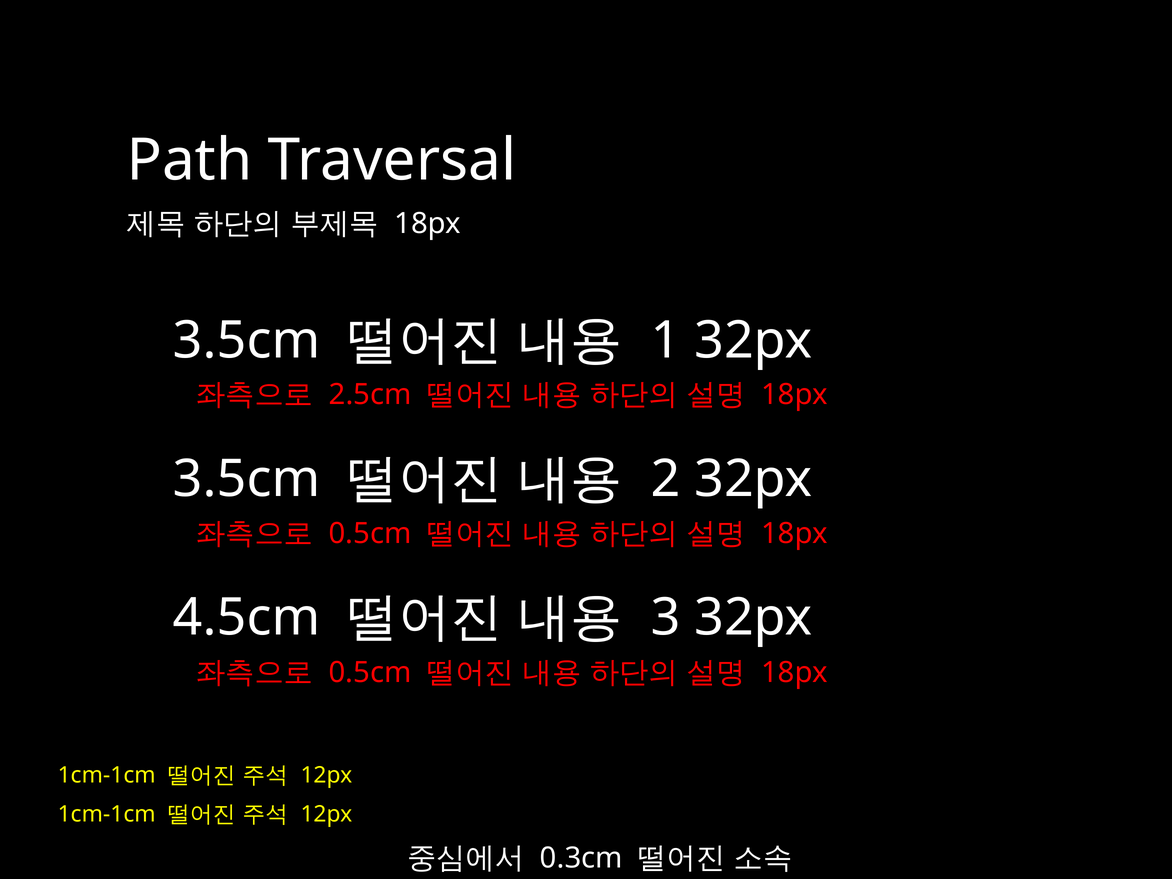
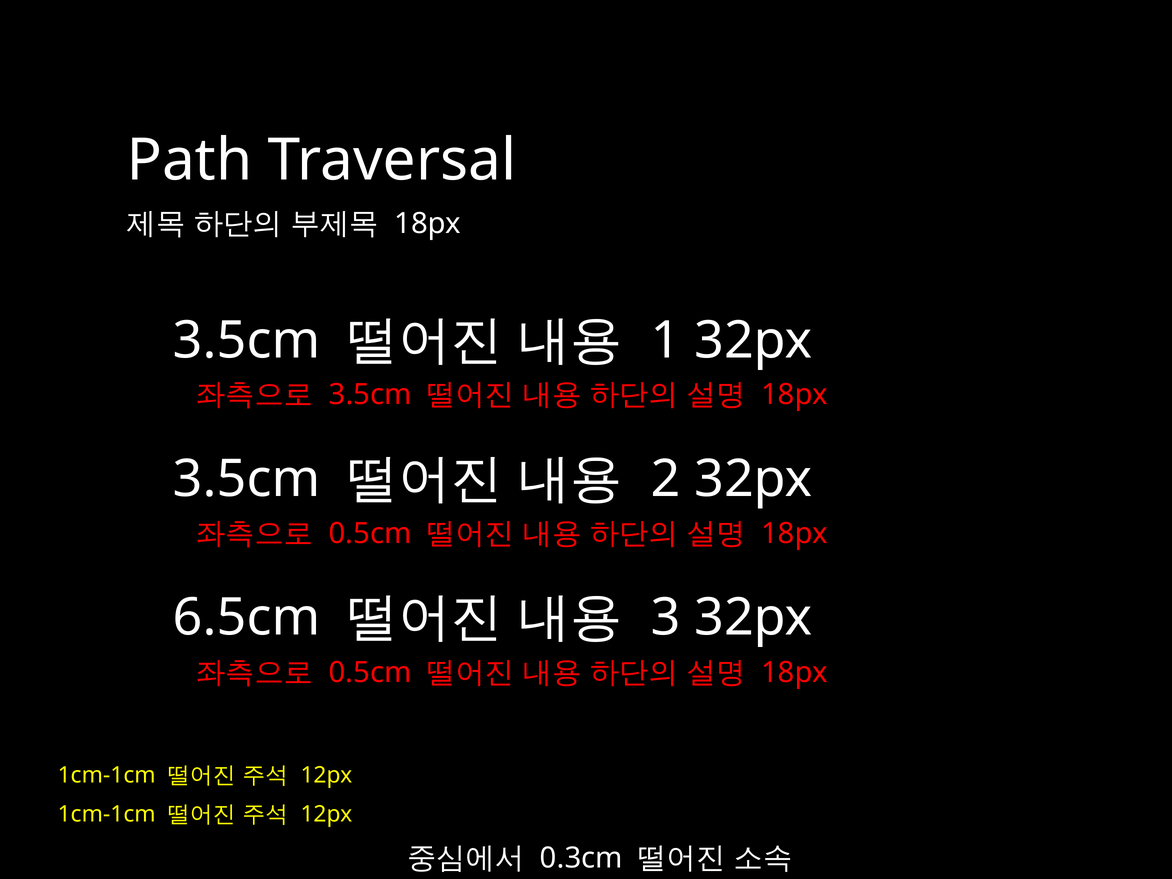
2.5cm at (370, 394): 2.5cm -> 3.5cm
4.5cm: 4.5cm -> 6.5cm
